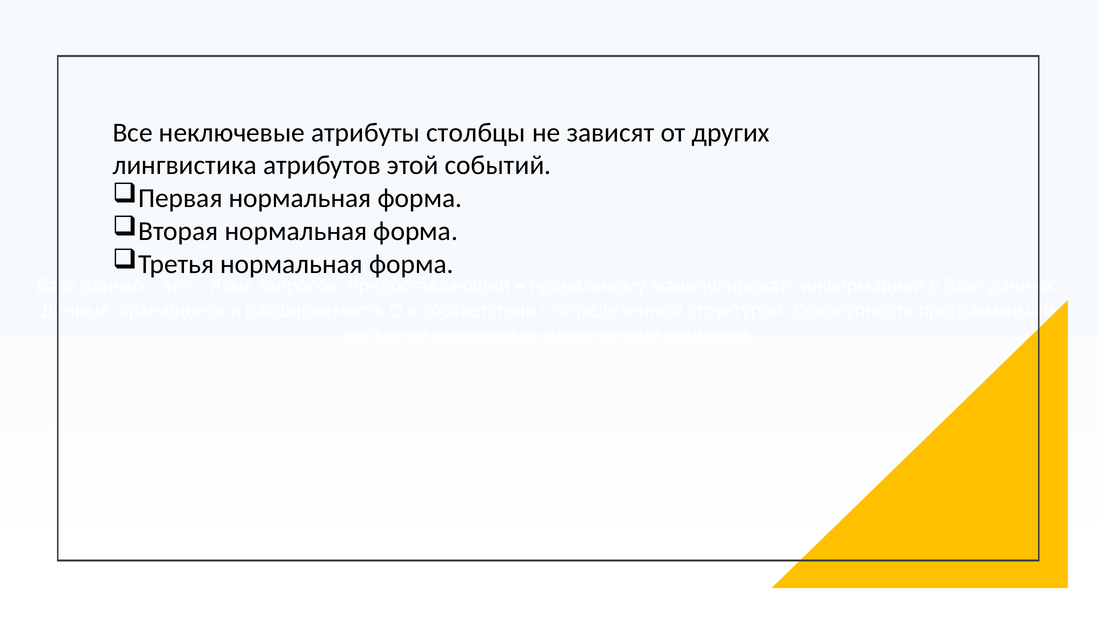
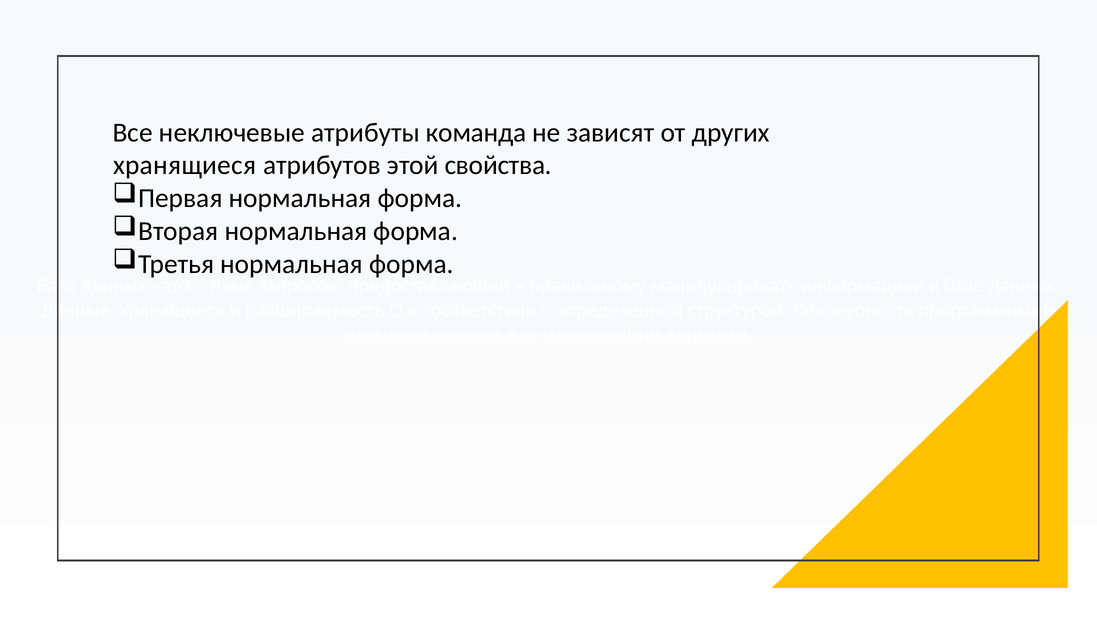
столбцы: столбцы -> команда
лингвистика at (185, 165): лингвистика -> хранящиеся
событий: событий -> свойства
